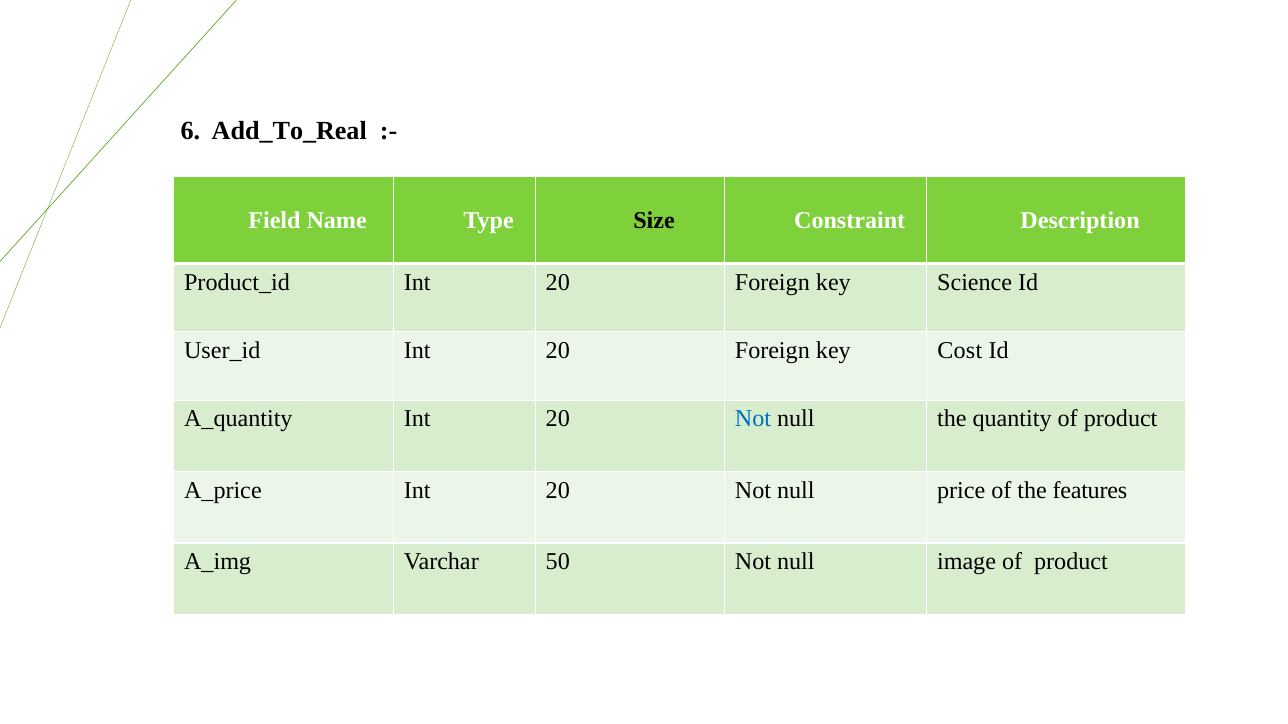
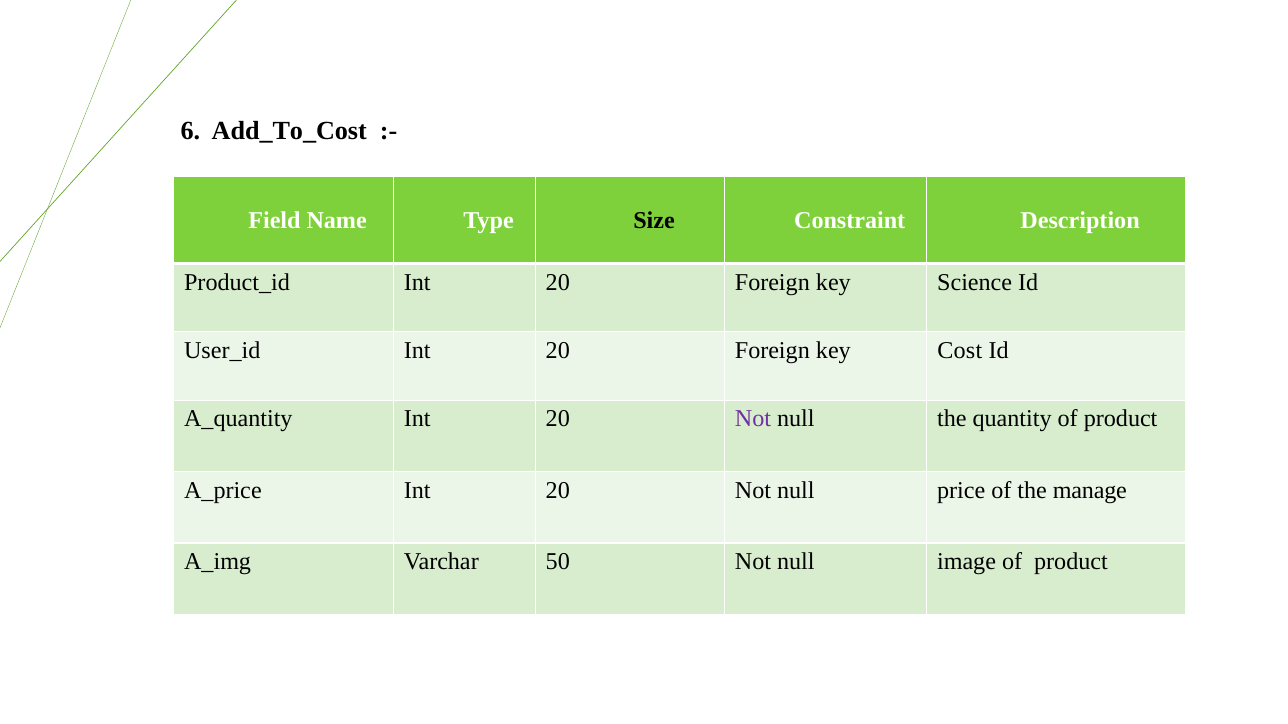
Add_To_Real: Add_To_Real -> Add_To_Cost
Not at (753, 419) colour: blue -> purple
features: features -> manage
